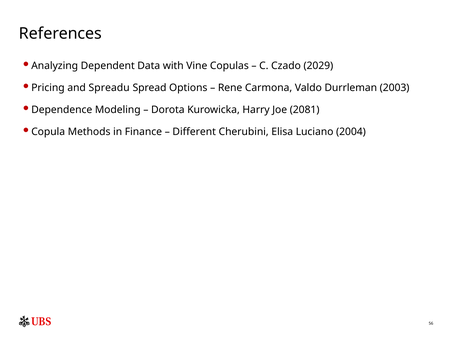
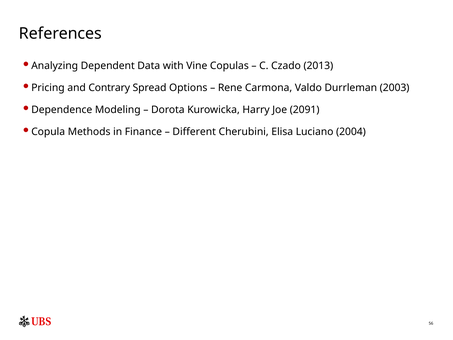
2029: 2029 -> 2013
Spreadu: Spreadu -> Contrary
2081: 2081 -> 2091
